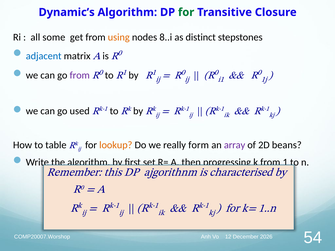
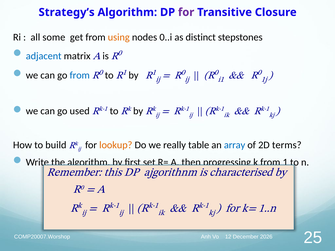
Dynamic’s: Dynamic’s -> Strategy’s
for at (186, 12) colour: green -> purple
8..i: 8..i -> 0..i
from at (80, 75) colour: purple -> blue
table: table -> build
form: form -> table
array colour: purple -> blue
beans: beans -> terms
54: 54 -> 25
